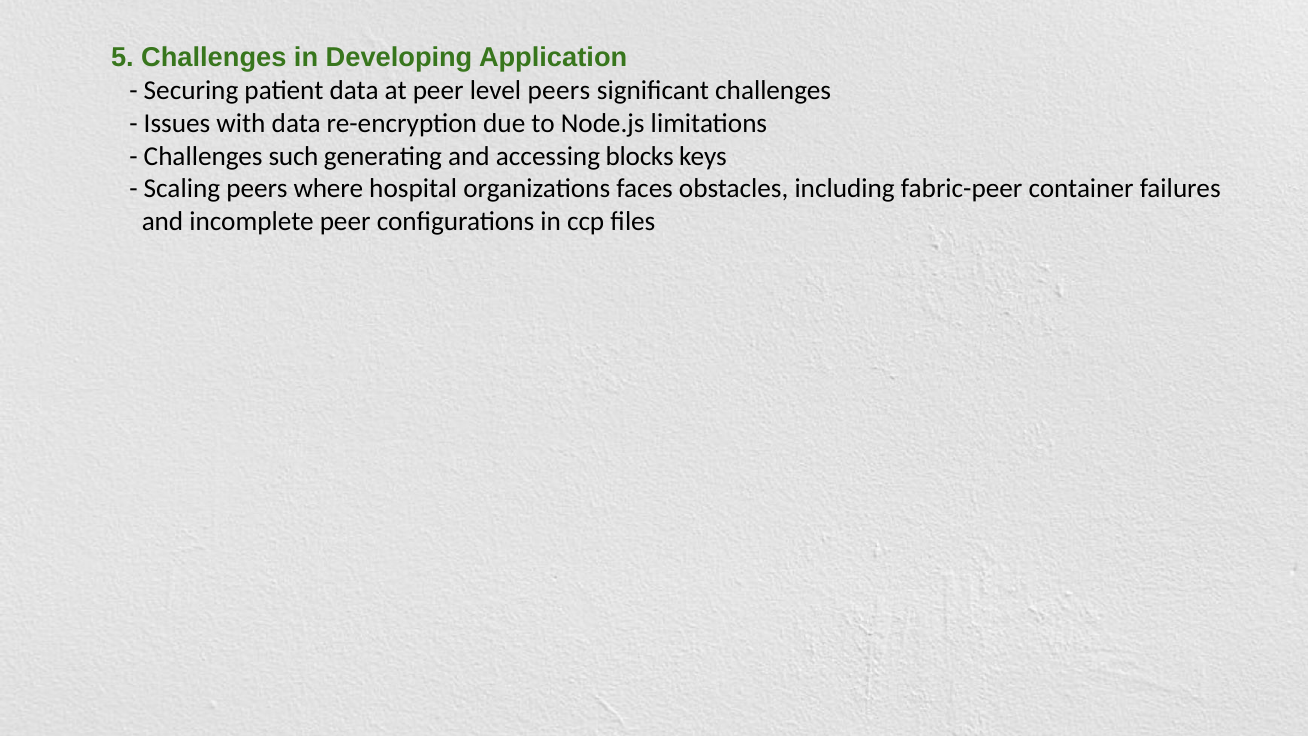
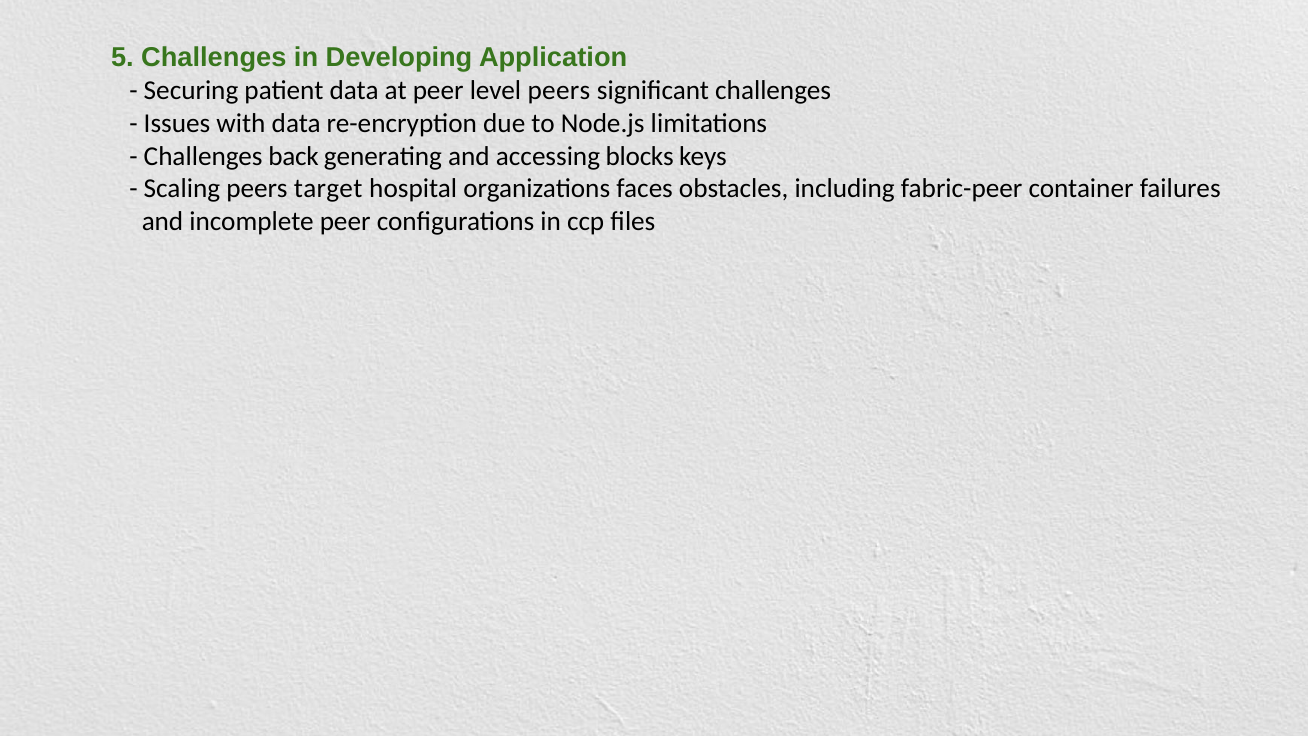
such: such -> back
where: where -> target
